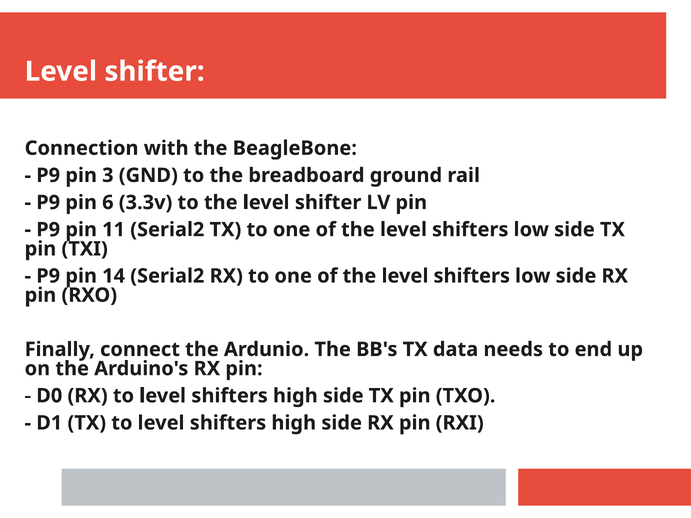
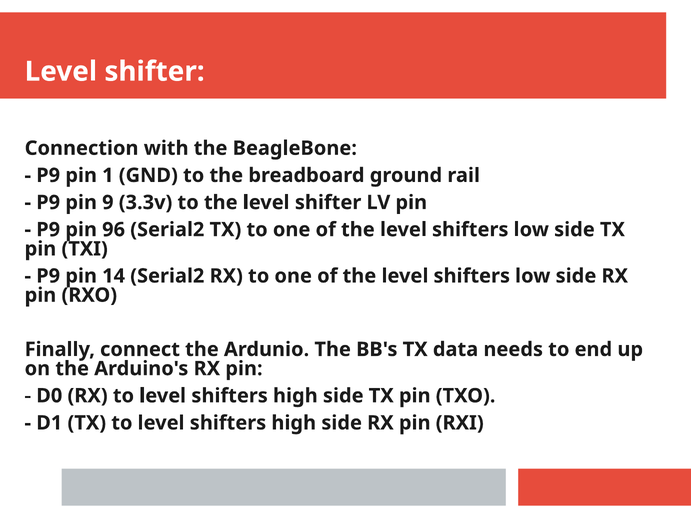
3: 3 -> 1
6: 6 -> 9
11: 11 -> 96
